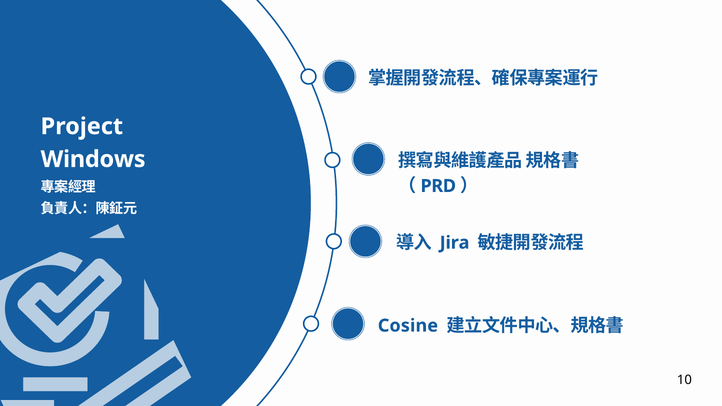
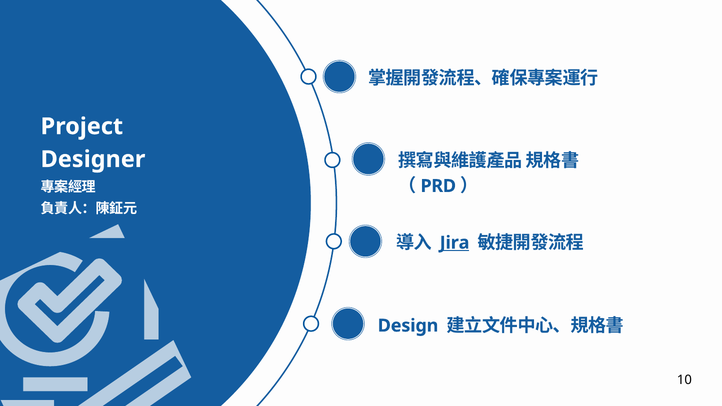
Windows: Windows -> Designer
Jira underline: none -> present
Cosine: Cosine -> Design
